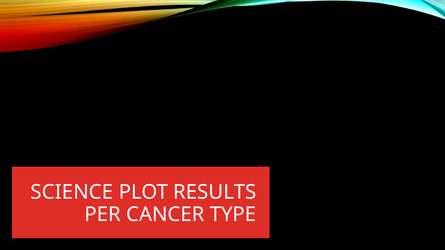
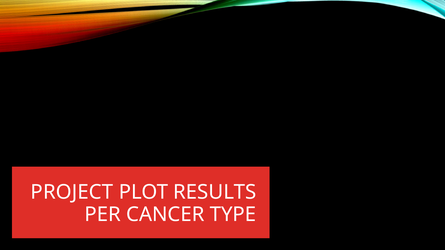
SCIENCE: SCIENCE -> PROJECT
